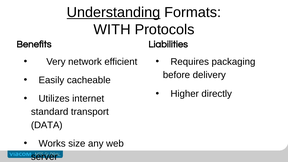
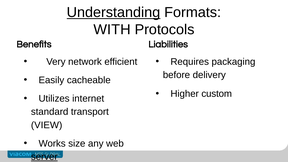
directly: directly -> custom
DATA: DATA -> VIEW
server underline: none -> present
